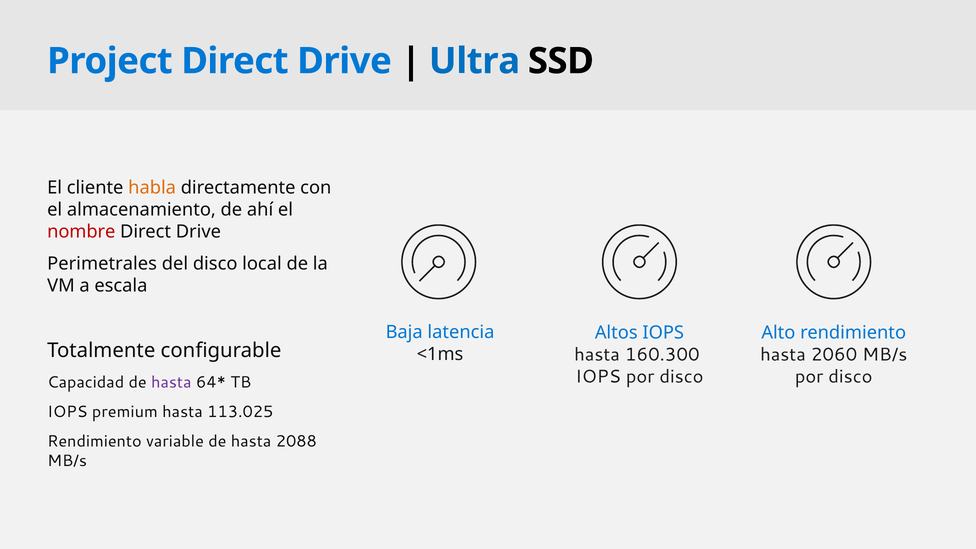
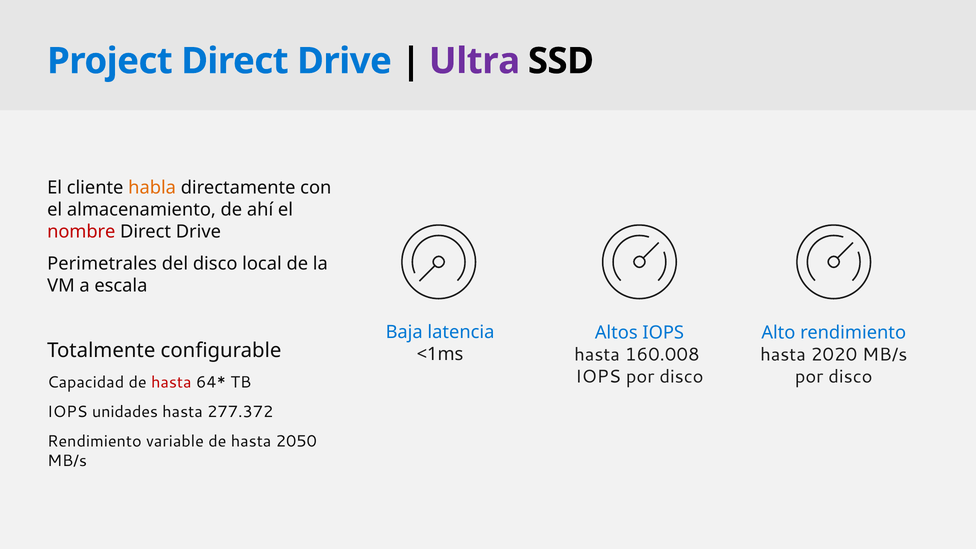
Ultra colour: blue -> purple
160.300: 160.300 -> 160.008
2060: 2060 -> 2020
hasta at (171, 382) colour: purple -> red
premium: premium -> unidades
113.025: 113.025 -> 277.372
2088: 2088 -> 2050
